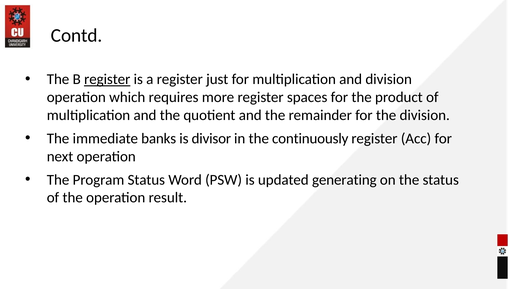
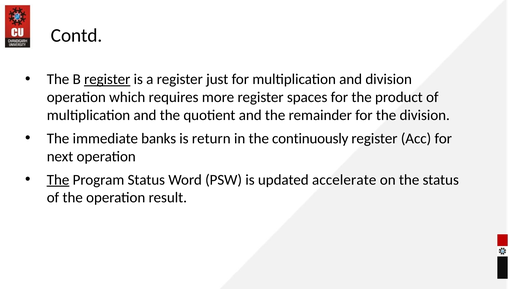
divisor: divisor -> return
The at (58, 179) underline: none -> present
generating: generating -> accelerate
